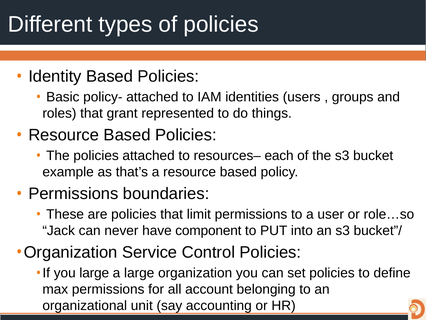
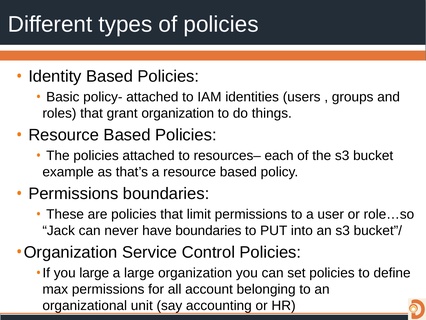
grant represented: represented -> organization
have component: component -> boundaries
